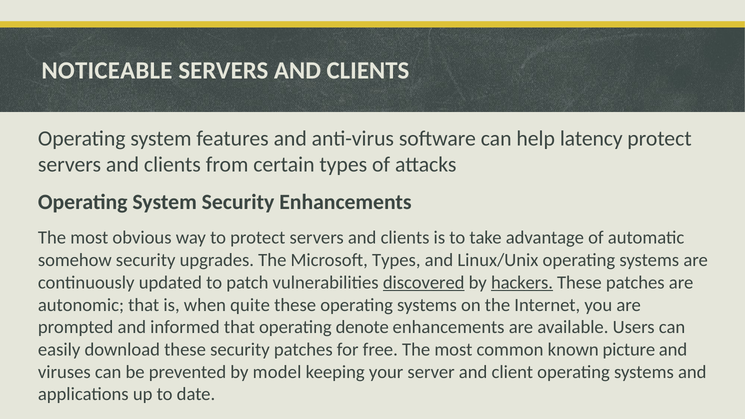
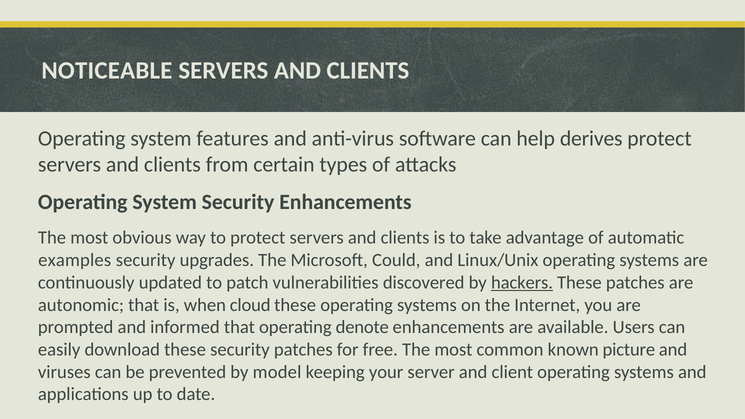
latency: latency -> derives
somehow: somehow -> examples
Microsoft Types: Types -> Could
discovered underline: present -> none
quite: quite -> cloud
